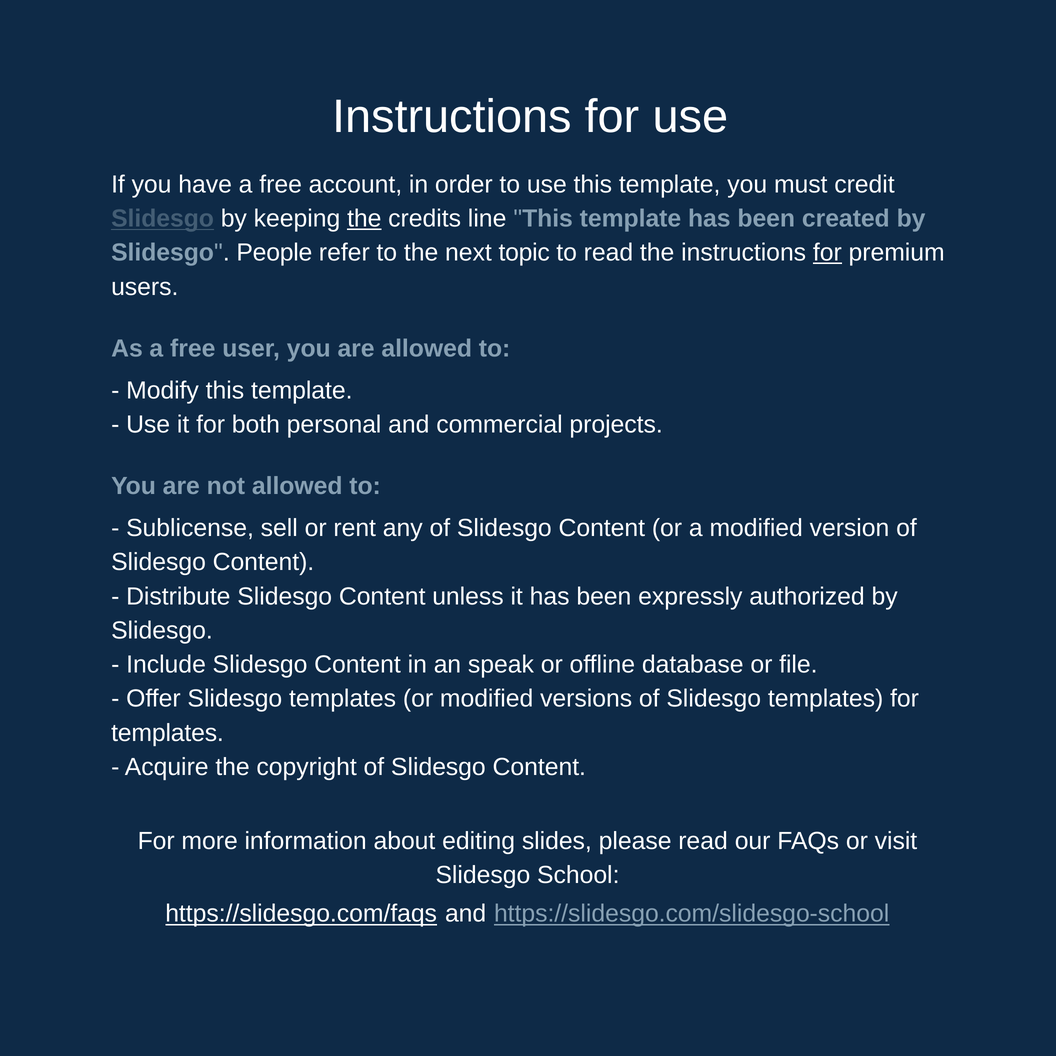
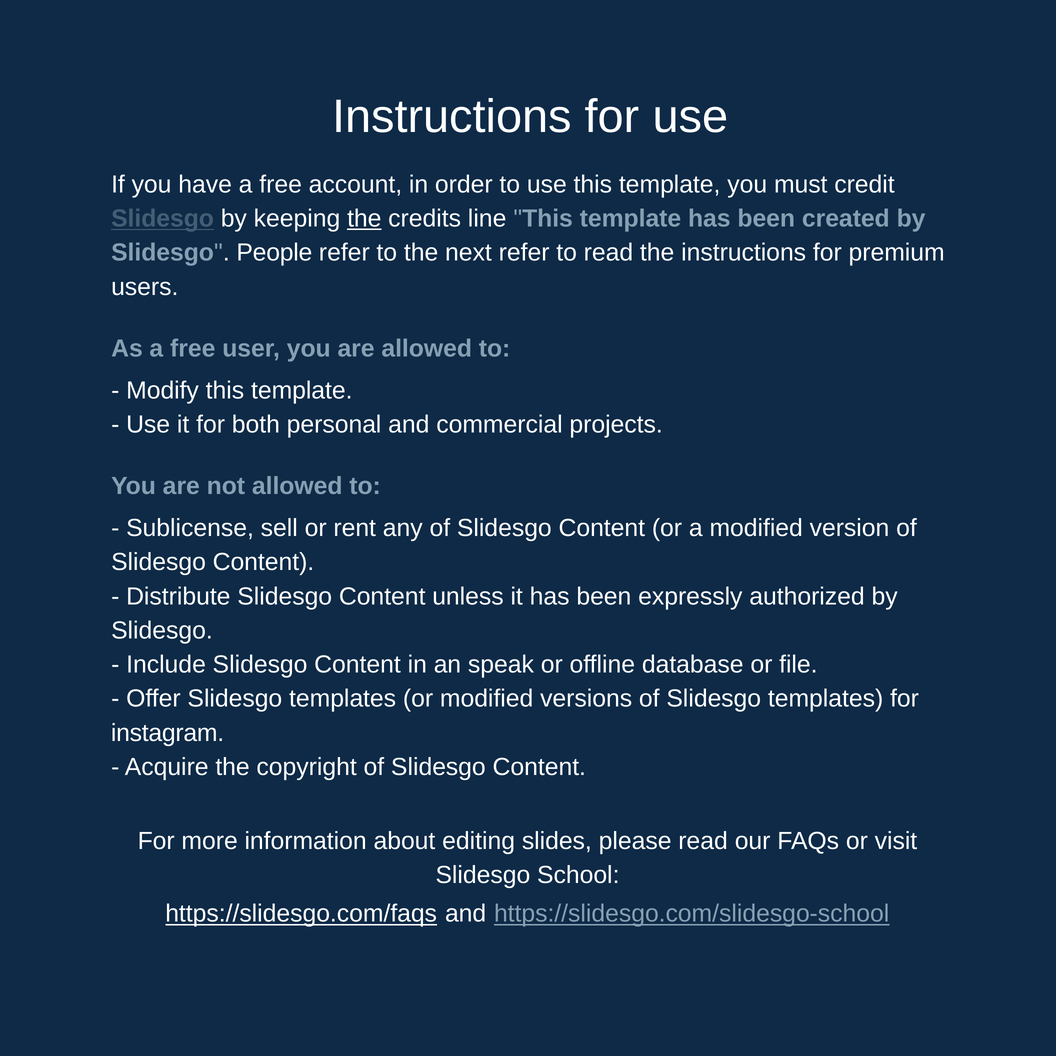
next topic: topic -> refer
for at (827, 253) underline: present -> none
templates at (168, 733): templates -> instagram
